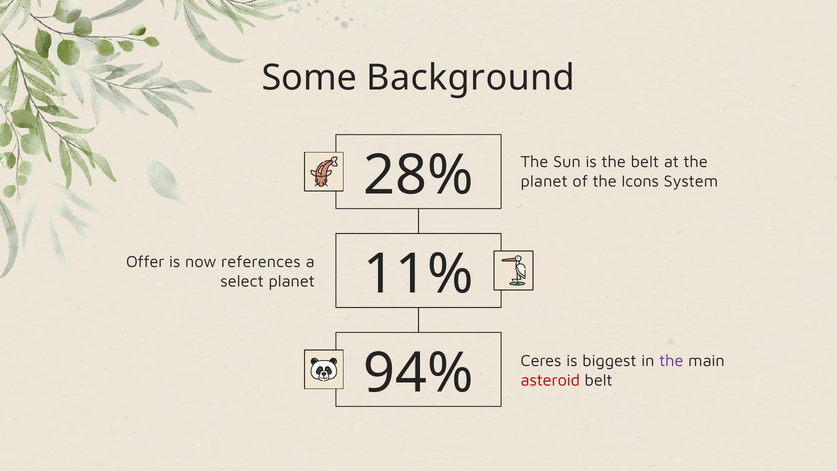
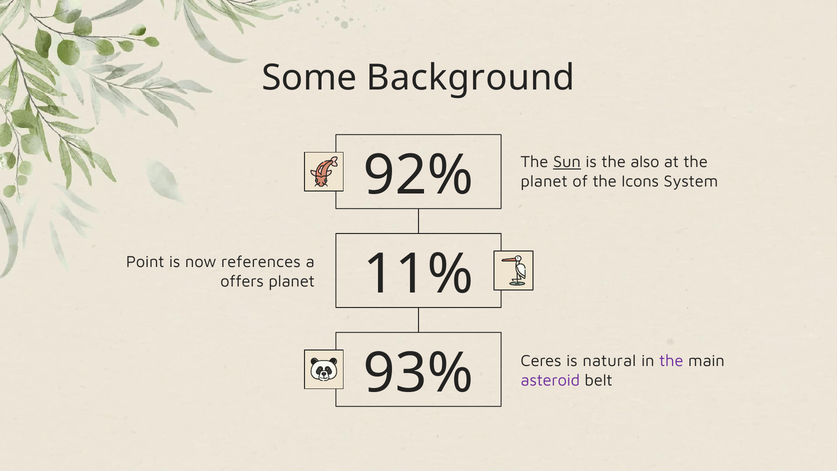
28%: 28% -> 92%
Sun underline: none -> present
the belt: belt -> also
Offer: Offer -> Point
select: select -> offers
94%: 94% -> 93%
biggest: biggest -> natural
asteroid colour: red -> purple
